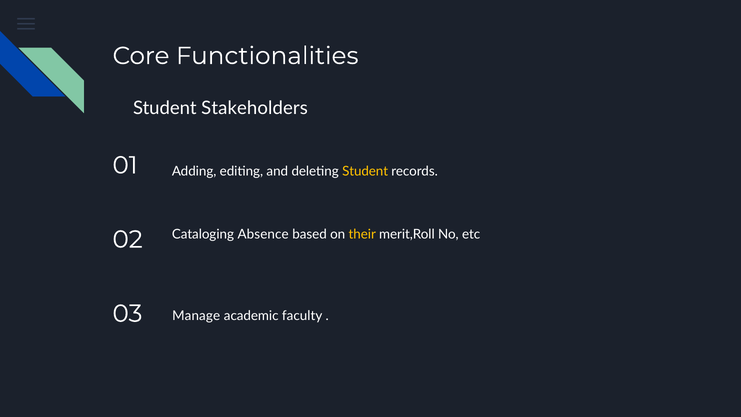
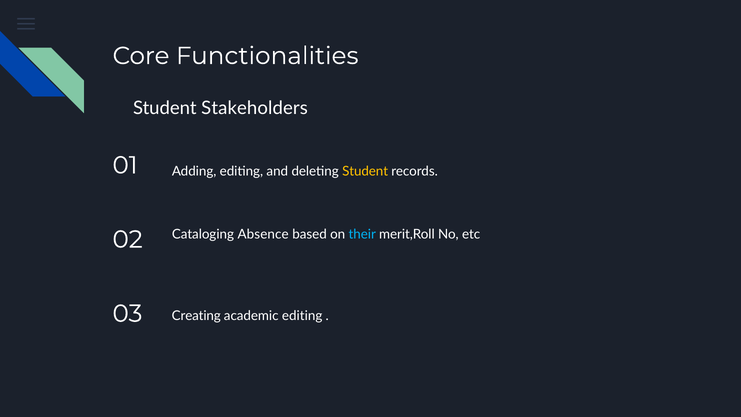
their colour: yellow -> light blue
Manage: Manage -> Creating
academic faculty: faculty -> editing
